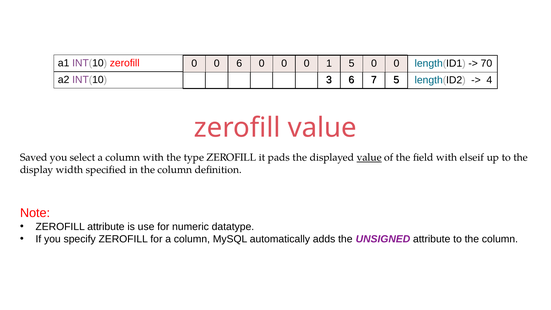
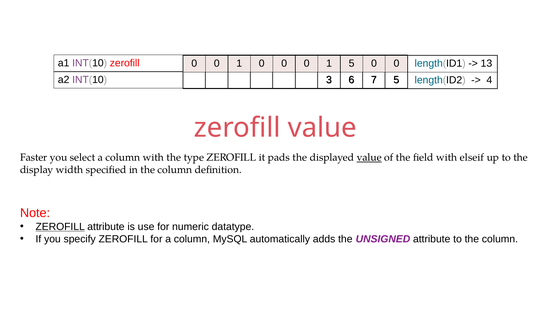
6 at (239, 63): 6 -> 1
70: 70 -> 13
Saved: Saved -> Faster
ZEROFILL at (60, 227) underline: none -> present
